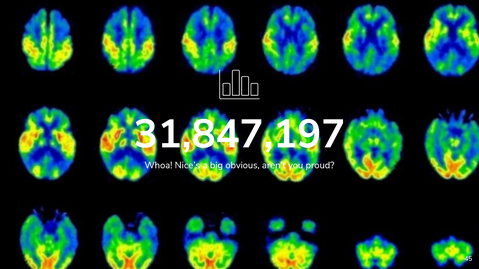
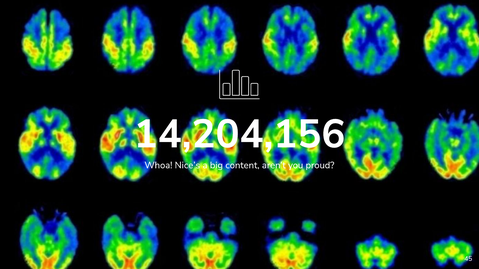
31,847,197: 31,847,197 -> 14,204,156
obvious: obvious -> content
